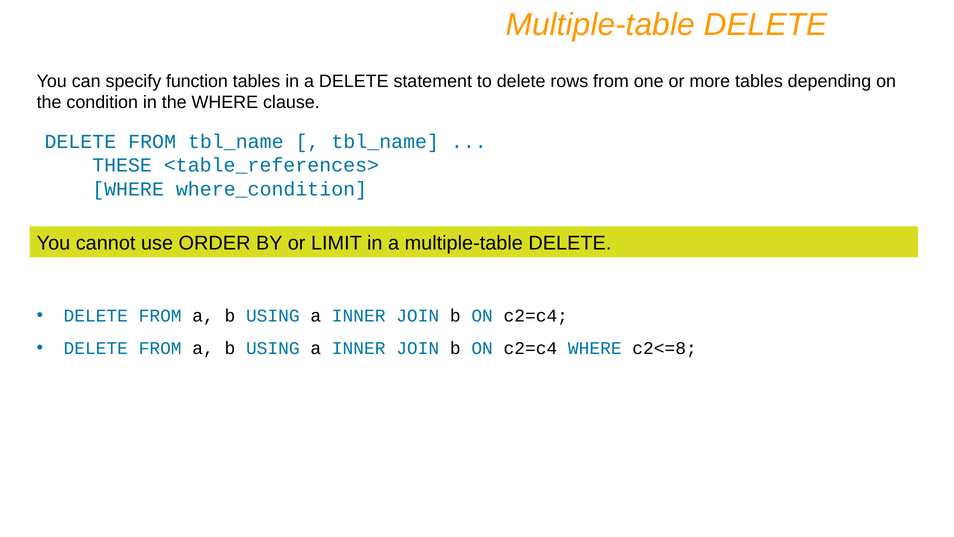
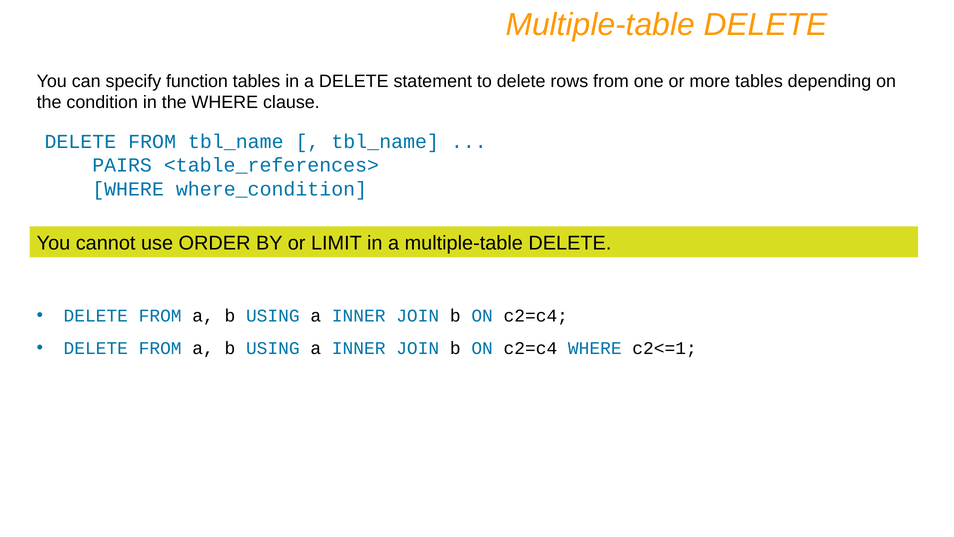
THESE: THESE -> PAIRS
c2<=8: c2<=8 -> c2<=1
